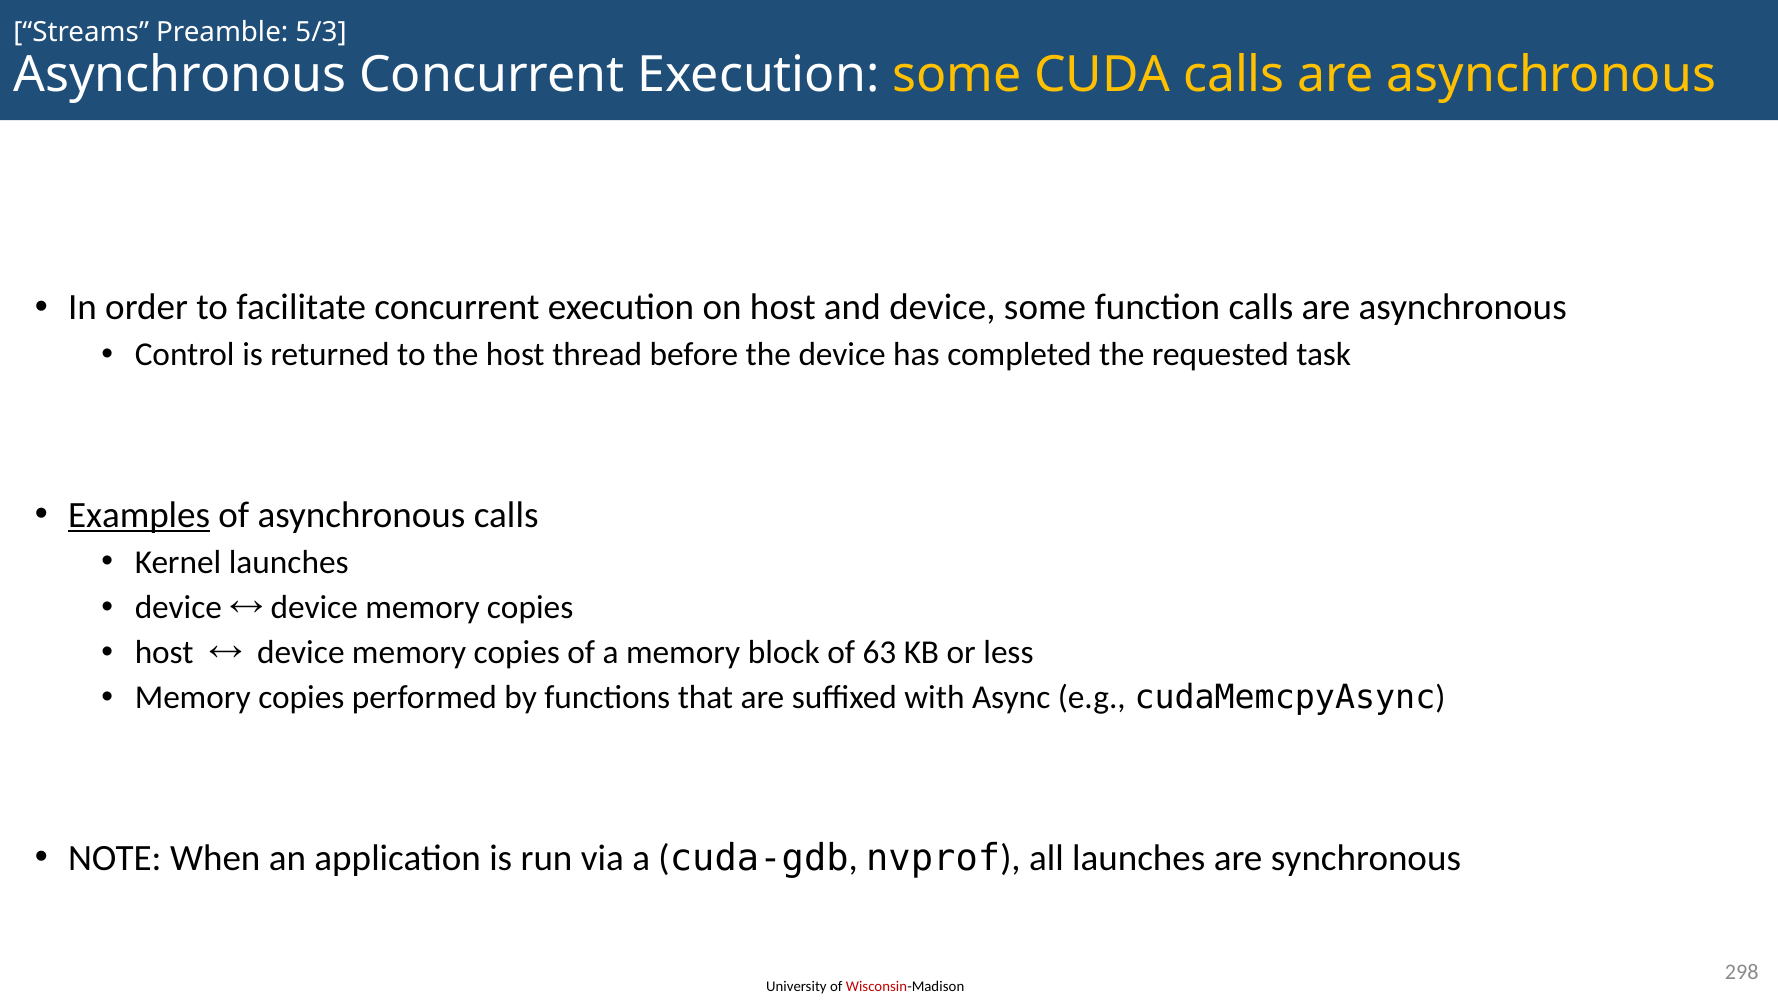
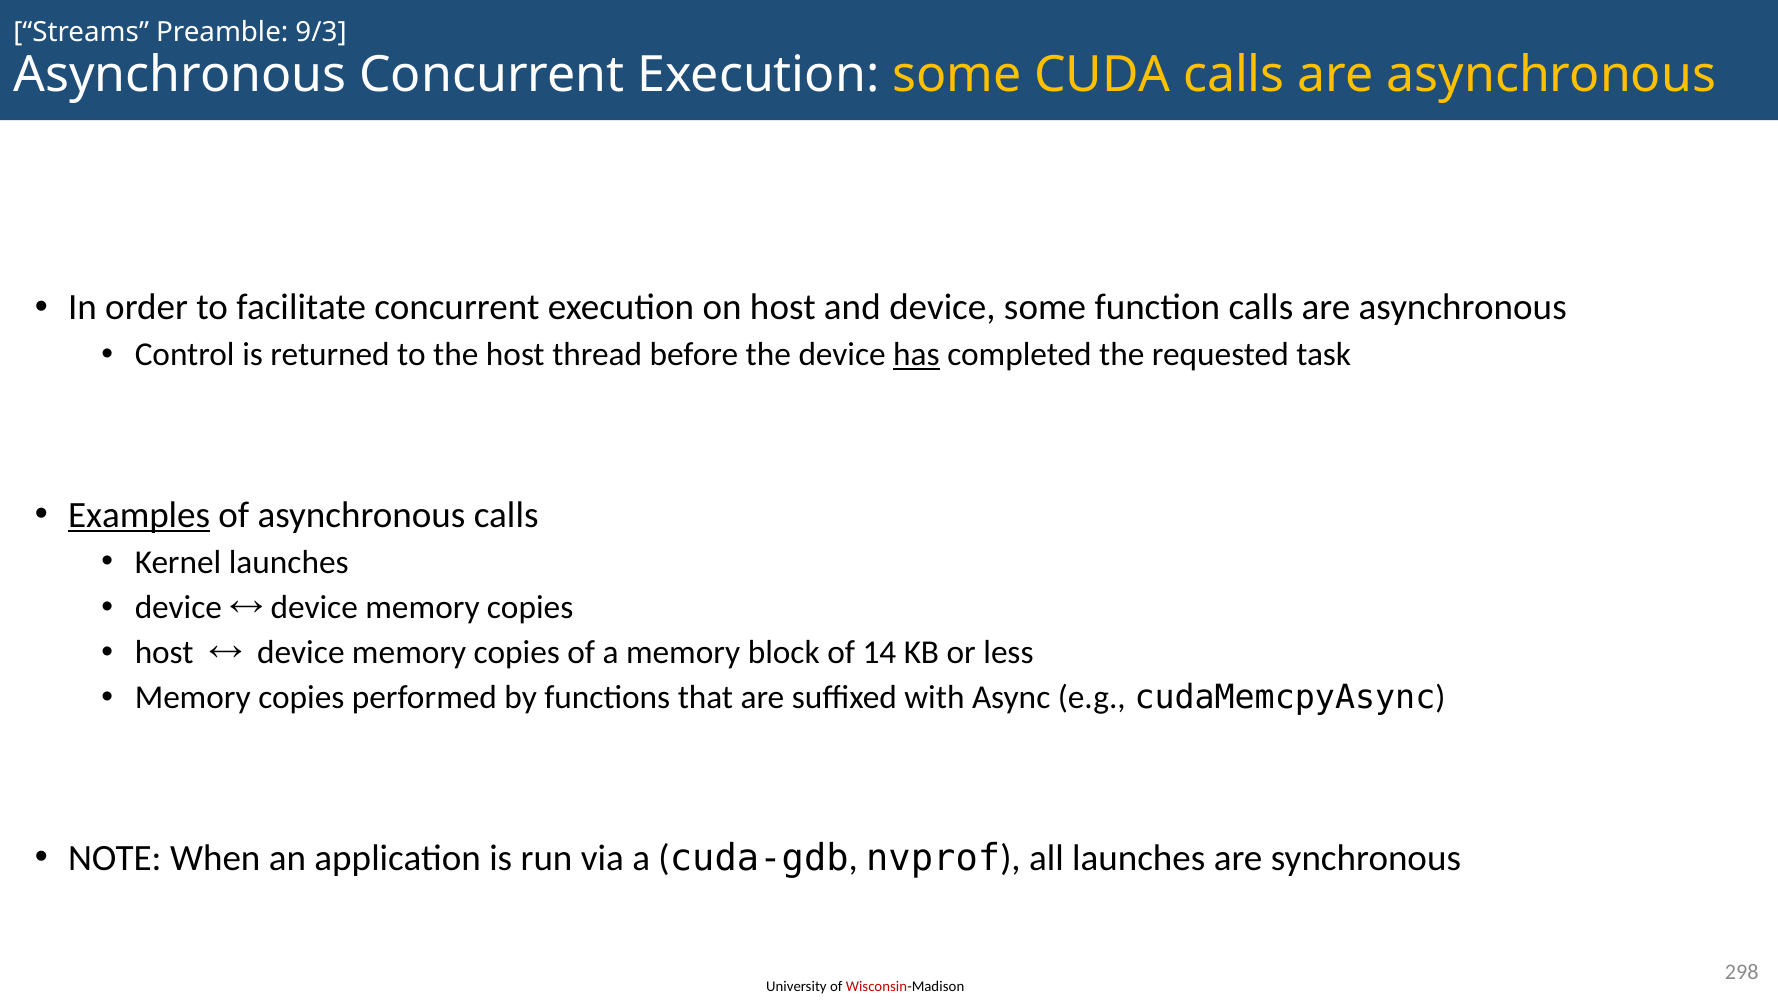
5/3: 5/3 -> 9/3
has underline: none -> present
63: 63 -> 14
